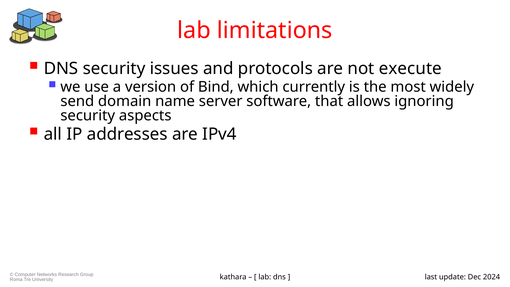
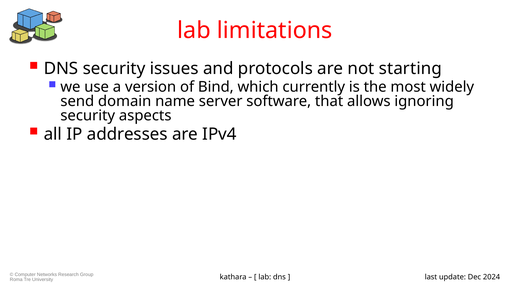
execute: execute -> starting
